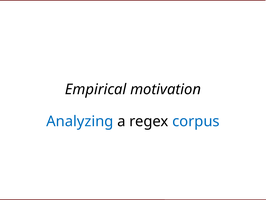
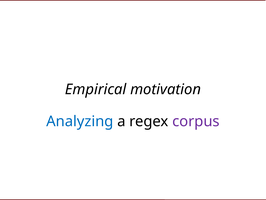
corpus colour: blue -> purple
